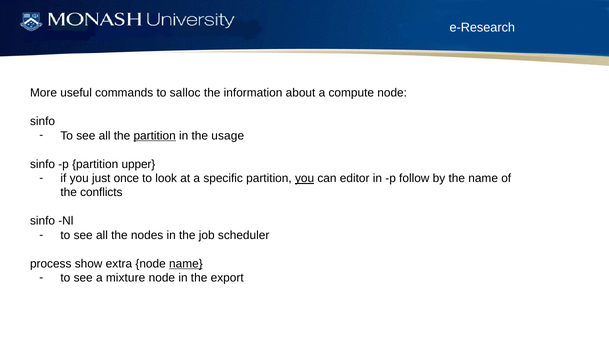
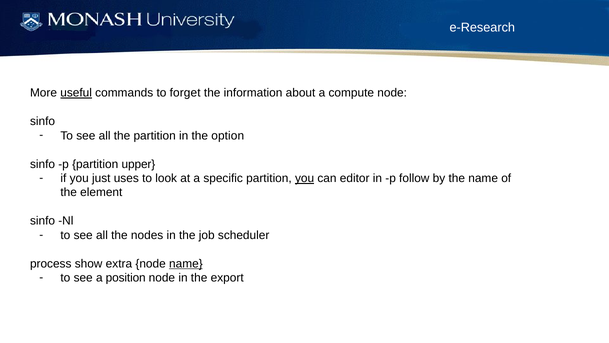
useful underline: none -> present
salloc: salloc -> forget
partition at (155, 135) underline: present -> none
usage: usage -> option
once: once -> uses
conflicts: conflicts -> element
mixture: mixture -> position
